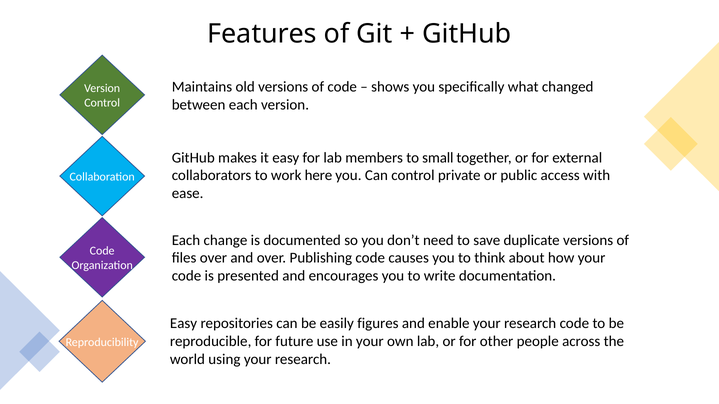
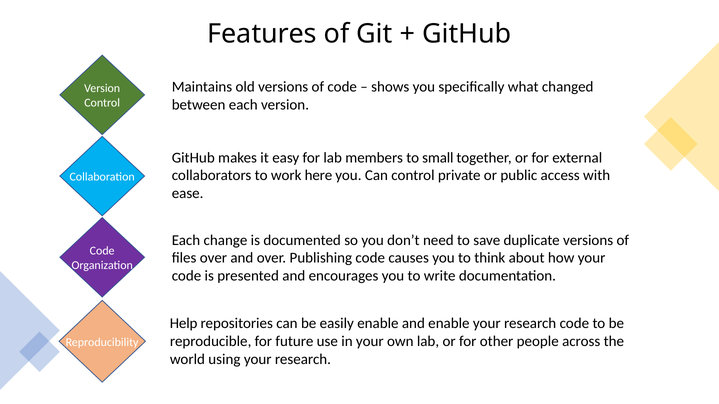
Easy at (184, 324): Easy -> Help
easily figures: figures -> enable
